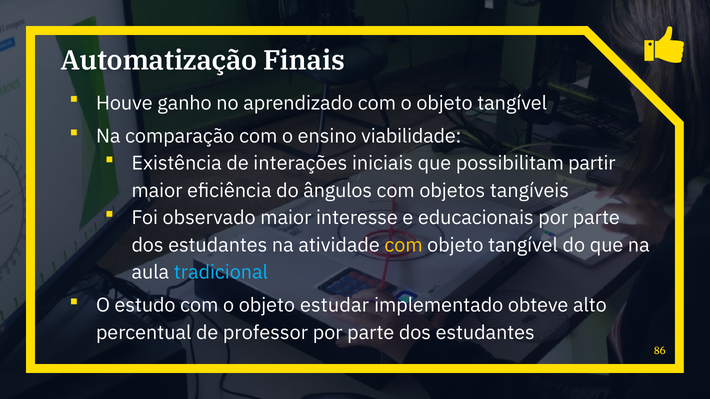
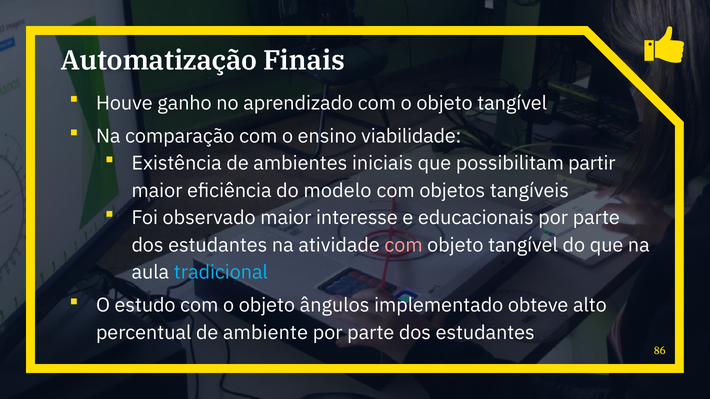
interações: interações -> ambientes
ângulos: ângulos -> modelo
com at (404, 245) colour: yellow -> pink
estudar: estudar -> ângulos
professor: professor -> ambiente
